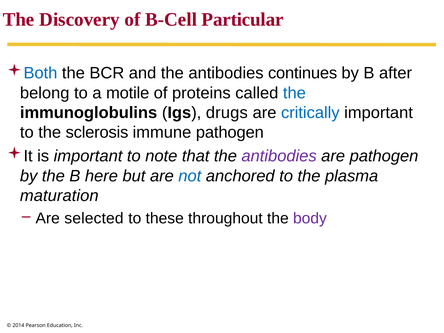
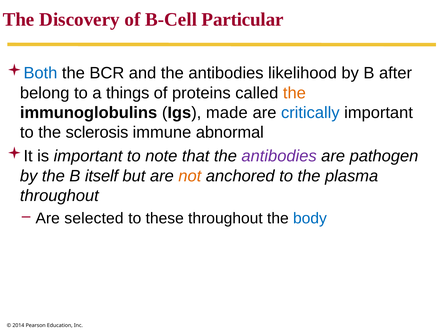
continues: continues -> likelihood
motile: motile -> things
the at (294, 93) colour: blue -> orange
drugs: drugs -> made
immune pathogen: pathogen -> abnormal
here: here -> itself
not colour: blue -> orange
maturation at (59, 196): maturation -> throughout
body colour: purple -> blue
